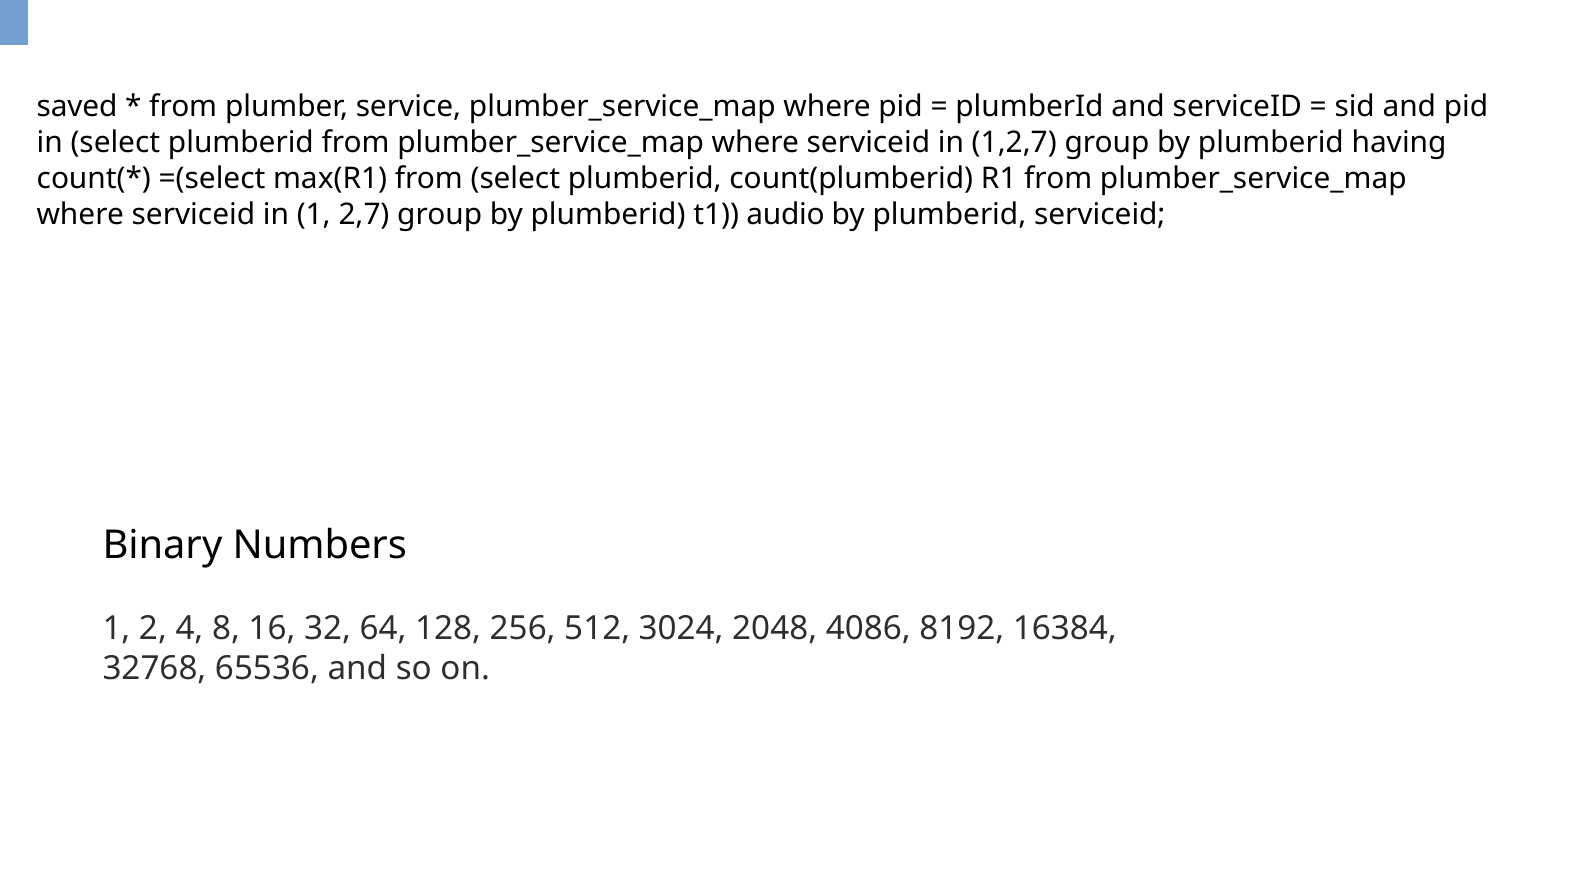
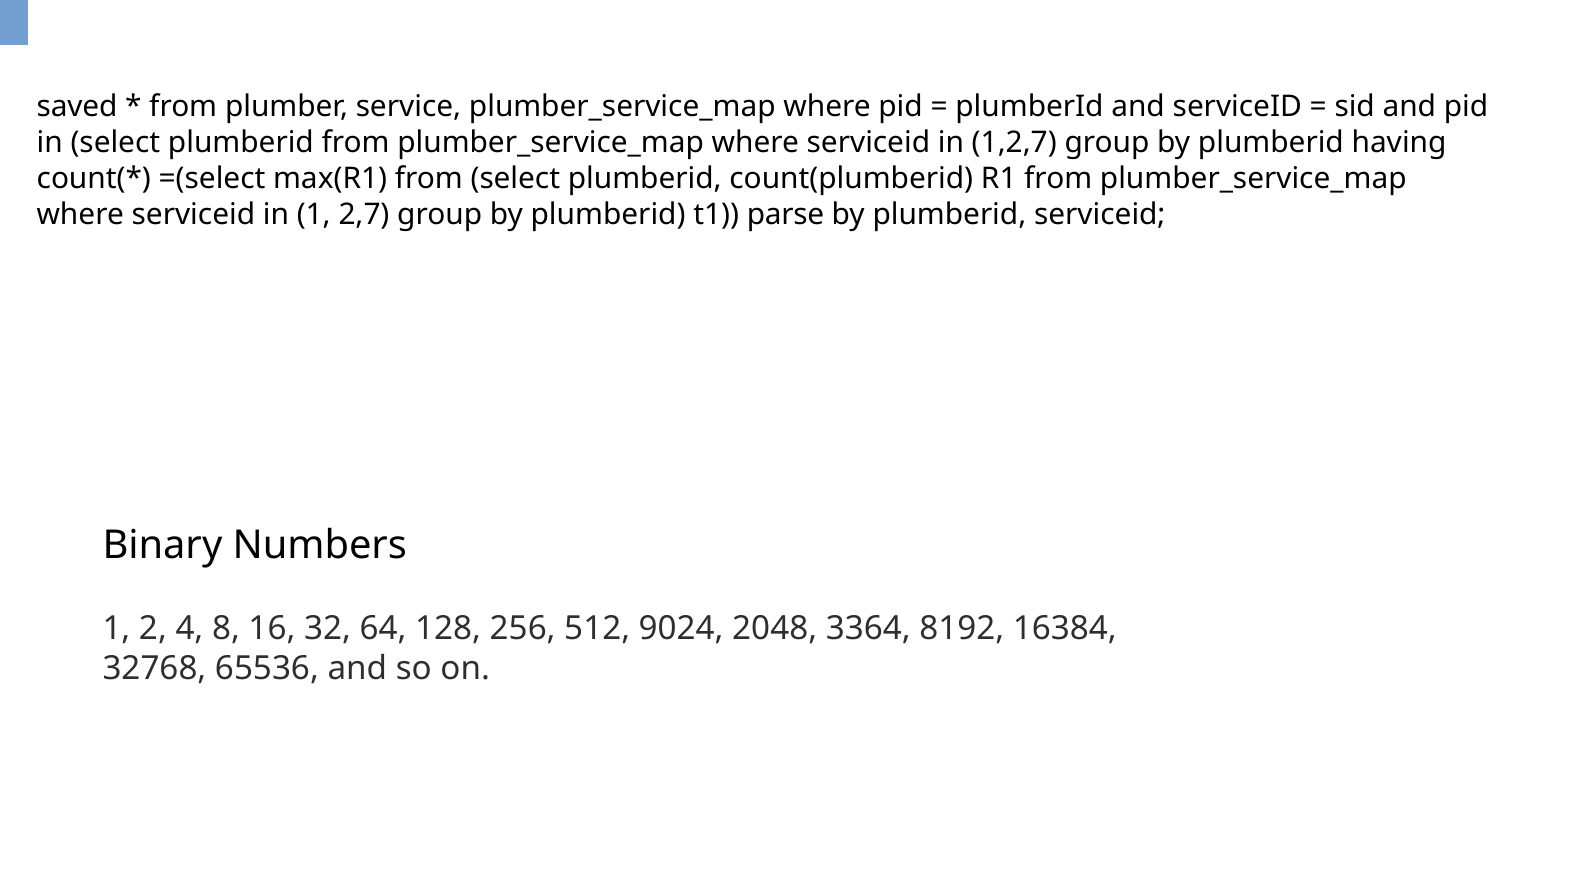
audio: audio -> parse
3024: 3024 -> 9024
4086: 4086 -> 3364
